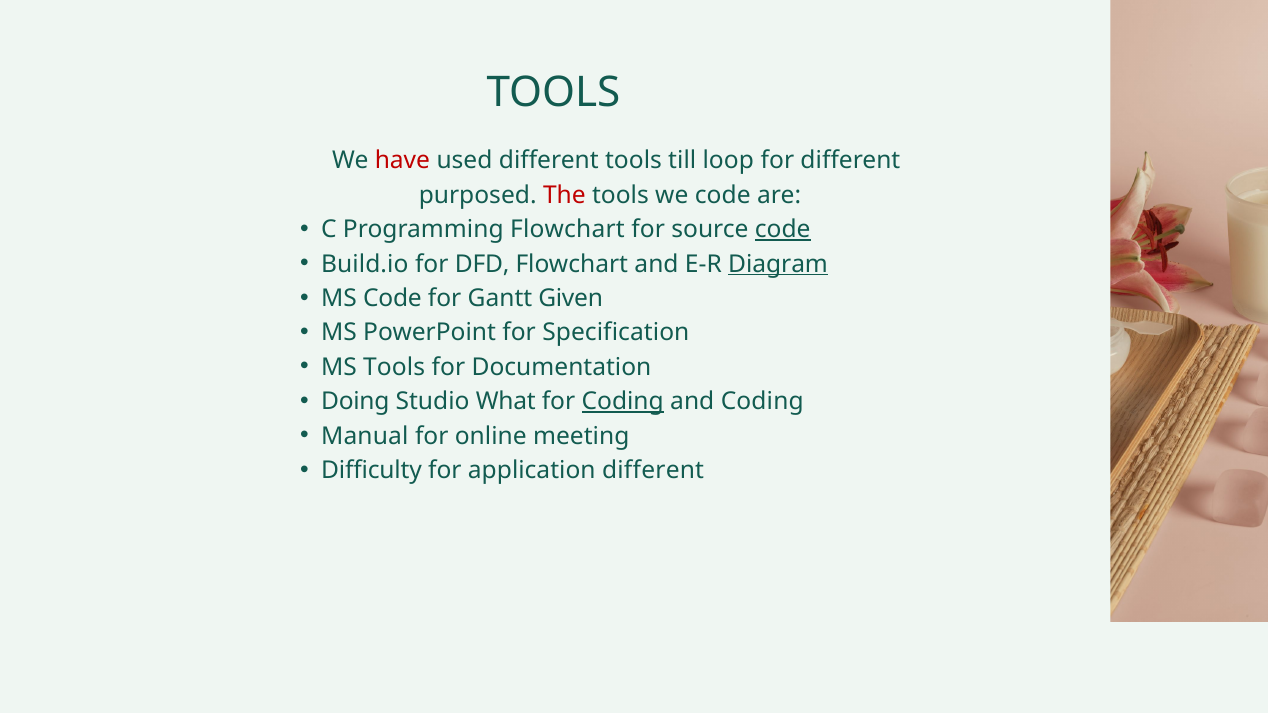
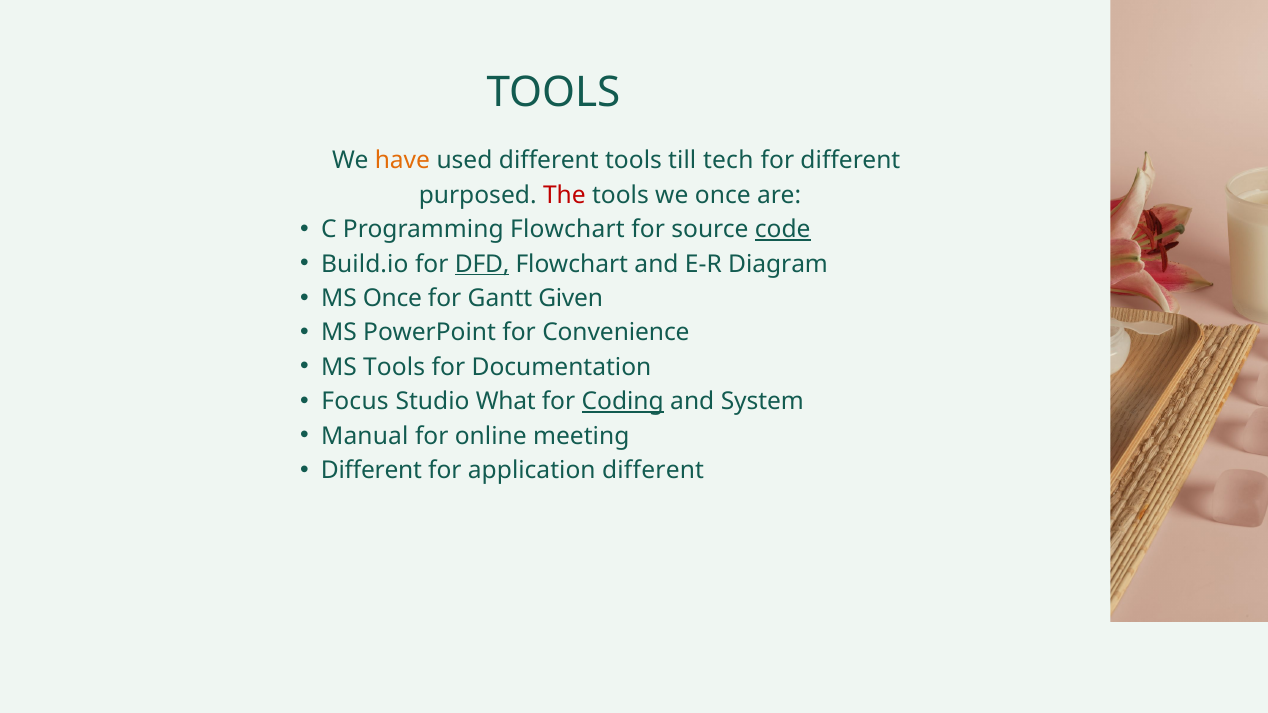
have colour: red -> orange
loop: loop -> tech
we code: code -> once
DFD underline: none -> present
Diagram underline: present -> none
MS Code: Code -> Once
Specification: Specification -> Convenience
Doing: Doing -> Focus
and Coding: Coding -> System
Difficulty at (371, 471): Difficulty -> Different
